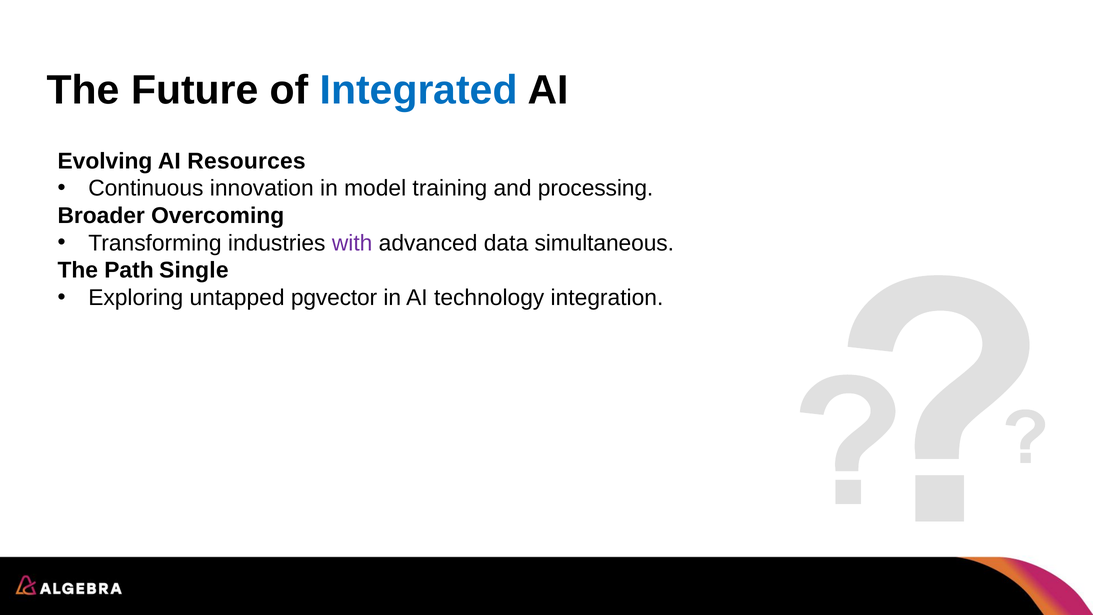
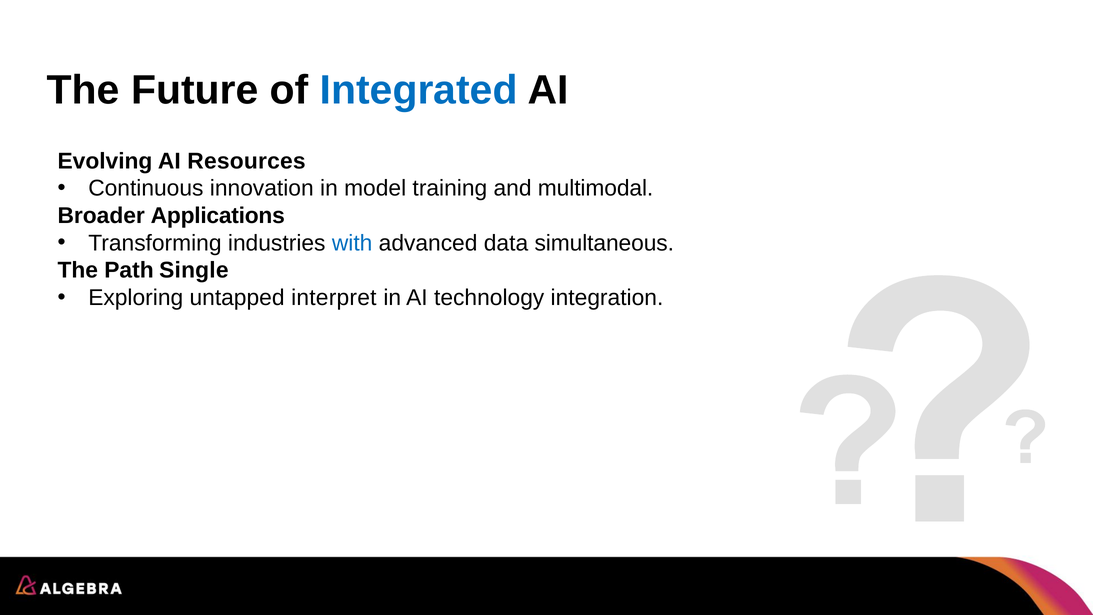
processing: processing -> multimodal
Overcoming: Overcoming -> Applications
with colour: purple -> blue
pgvector: pgvector -> interpret
